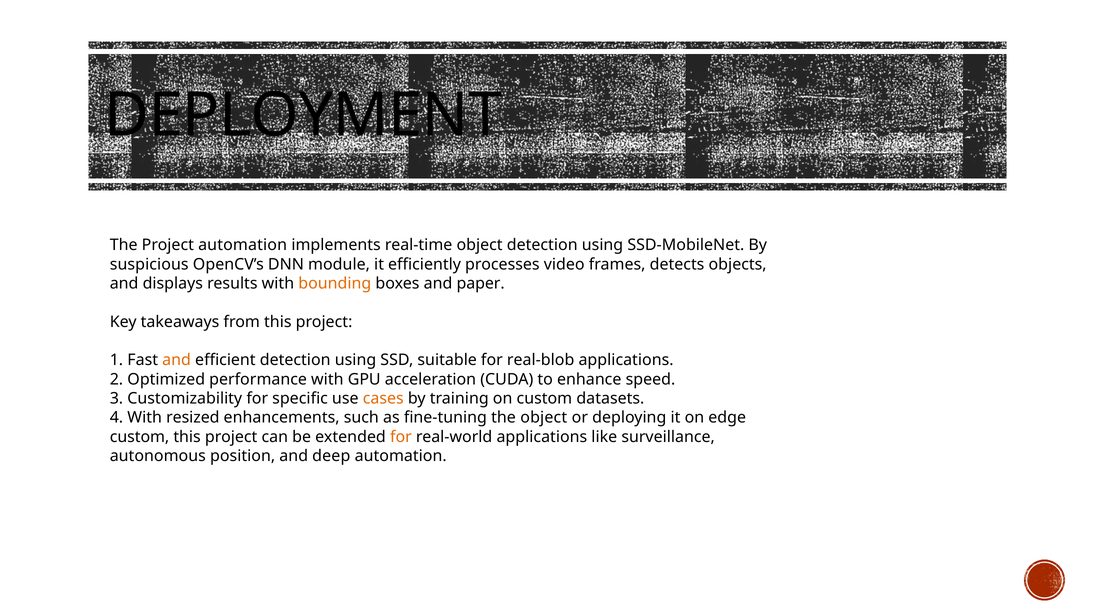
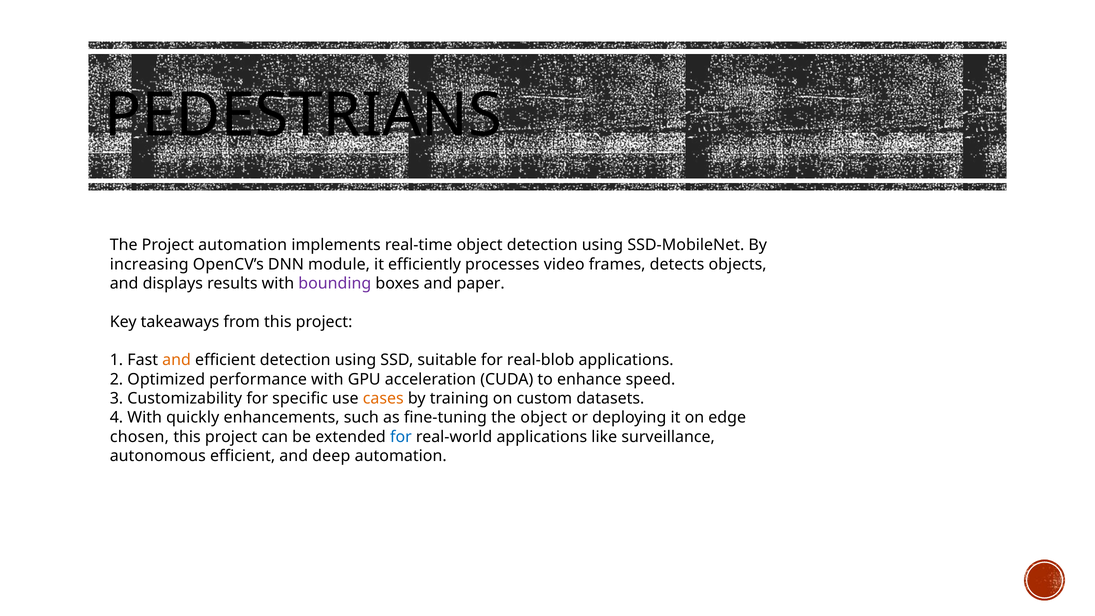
DEPLOYMENT: DEPLOYMENT -> PEDESTRIANS
suspicious: suspicious -> increasing
bounding colour: orange -> purple
resized: resized -> quickly
custom at (140, 437): custom -> chosen
for at (401, 437) colour: orange -> blue
autonomous position: position -> efficient
